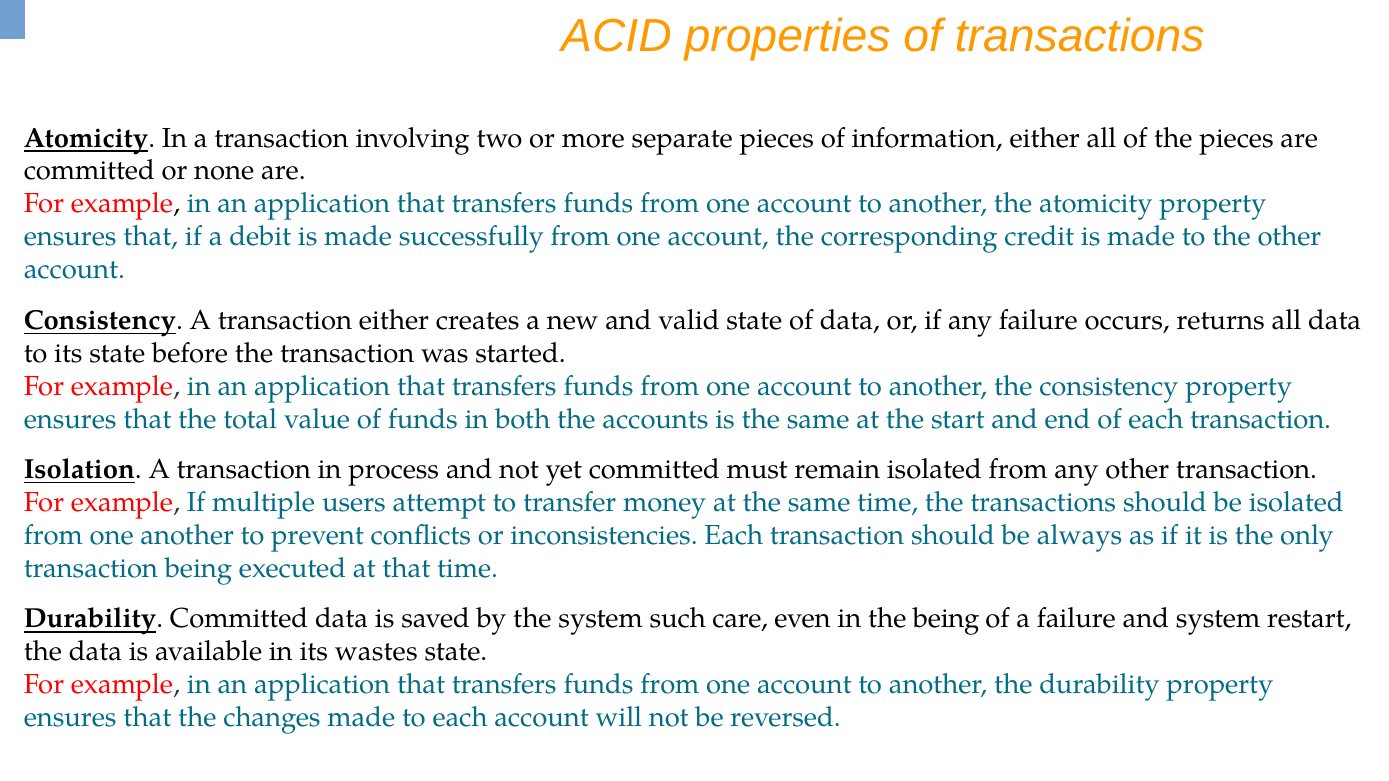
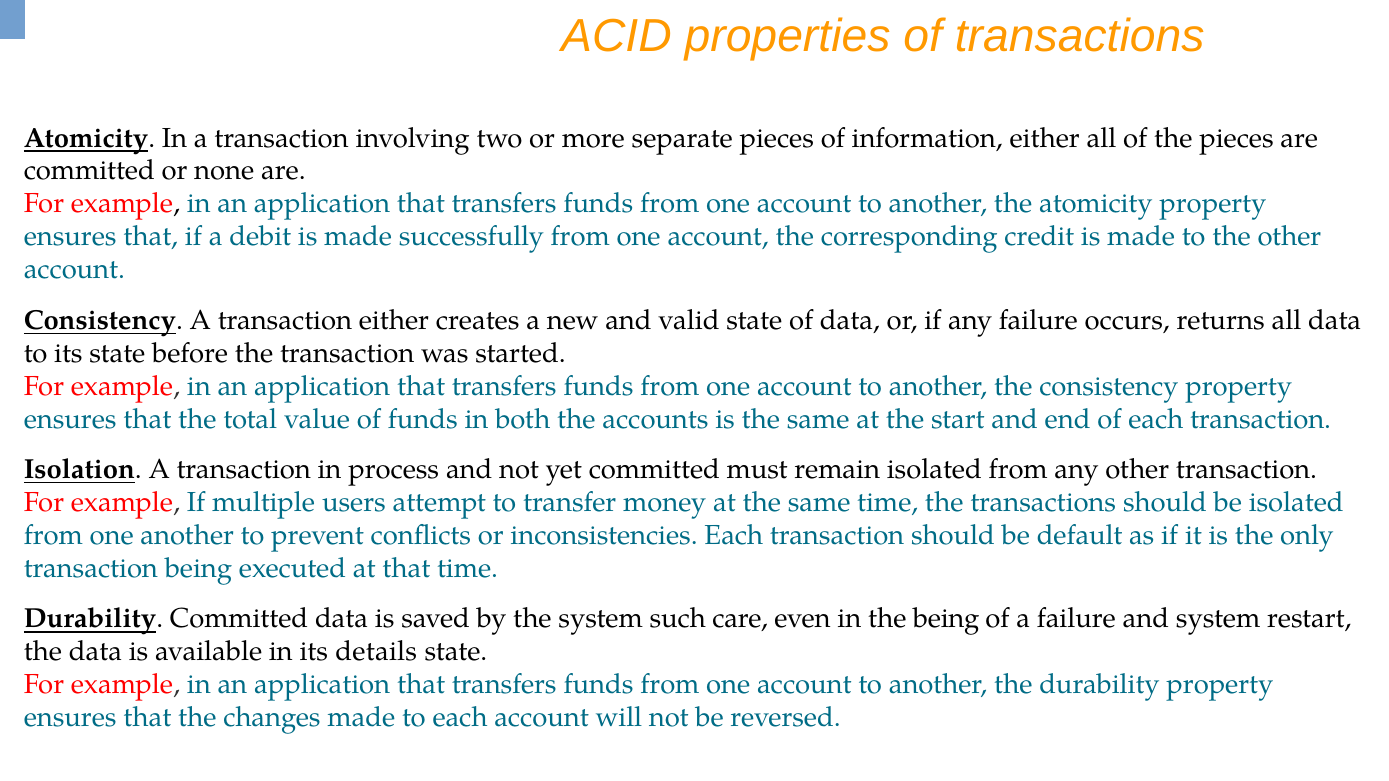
always: always -> default
wastes: wastes -> details
